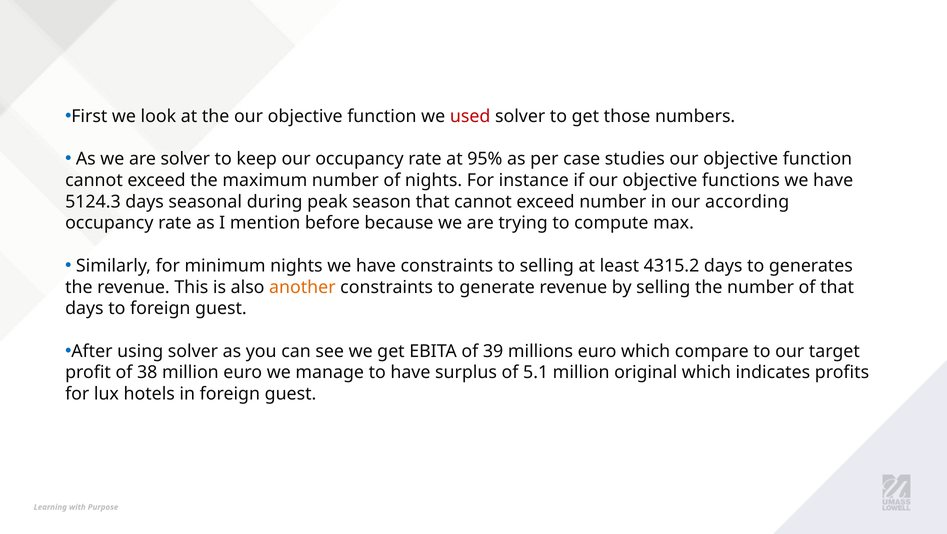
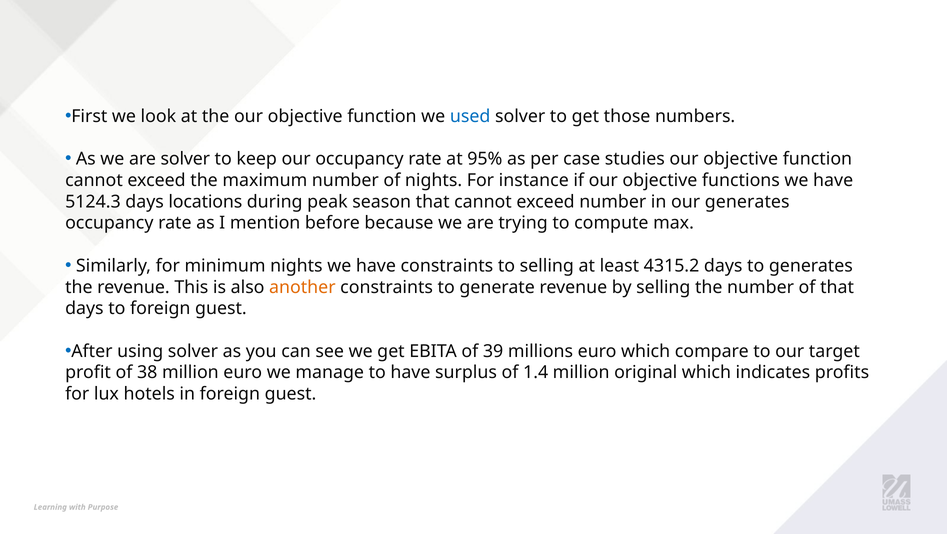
used colour: red -> blue
seasonal: seasonal -> locations
our according: according -> generates
5.1: 5.1 -> 1.4
